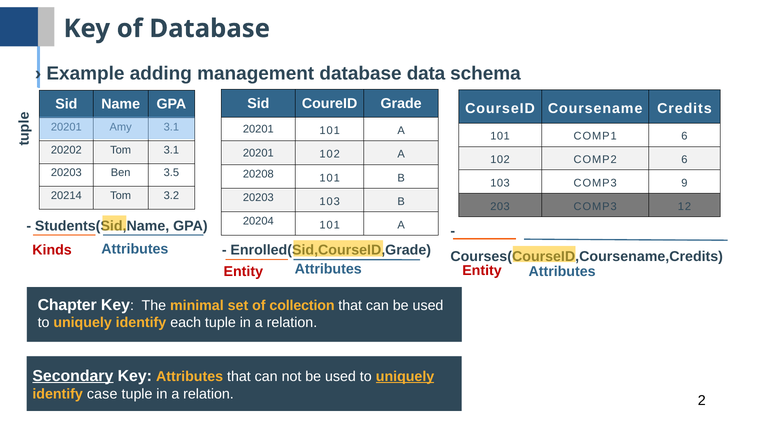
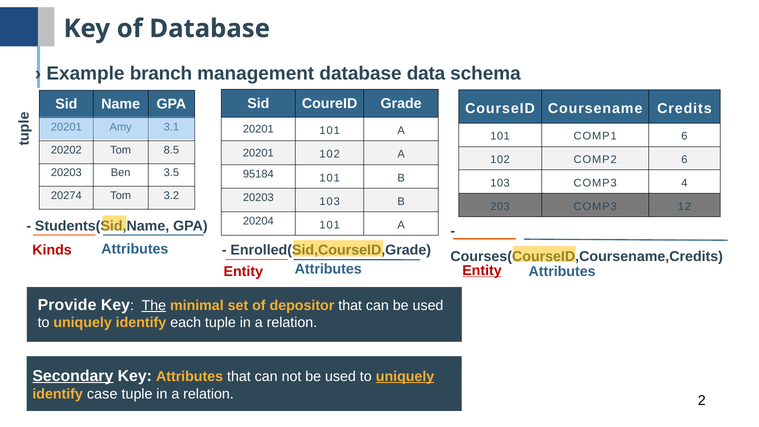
adding: adding -> branch
Tom 3.1: 3.1 -> 8.5
20208: 20208 -> 95184
9: 9 -> 4
20214: 20214 -> 20274
Entity at (482, 271) underline: none -> present
Chapter: Chapter -> Provide
The underline: none -> present
collection: collection -> depositor
